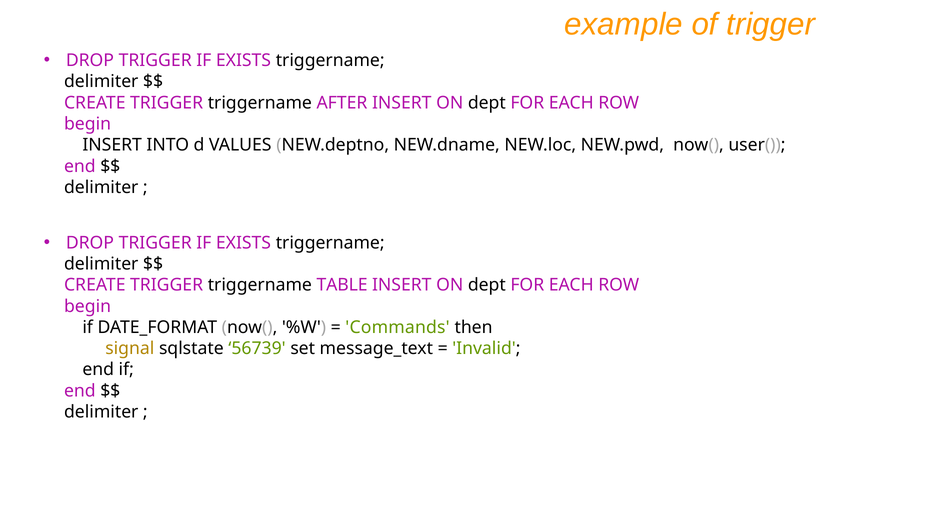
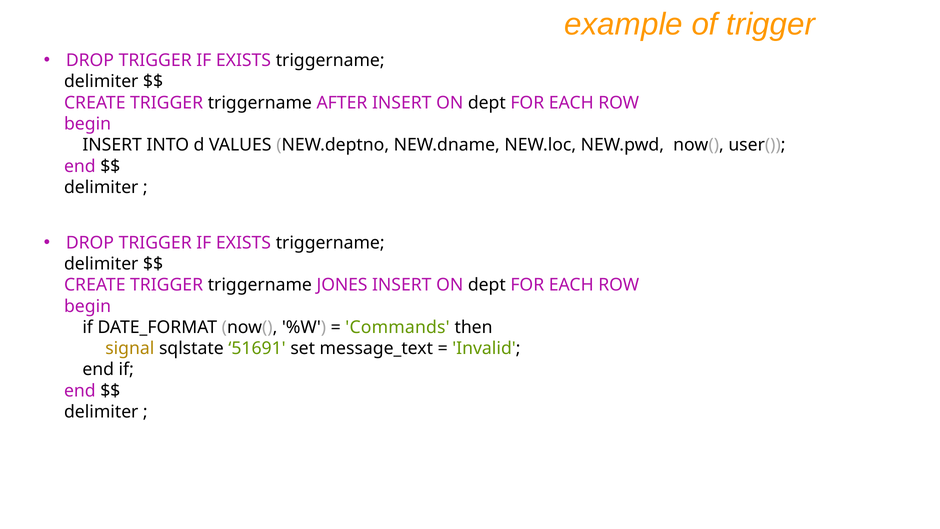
TABLE: TABLE -> JONES
56739: 56739 -> 51691
